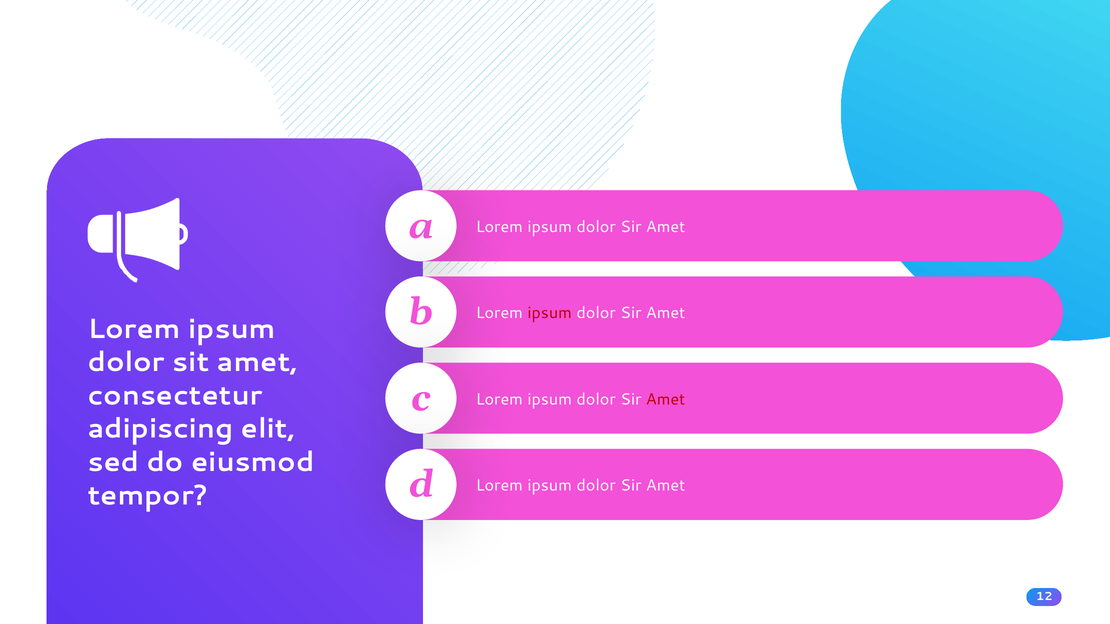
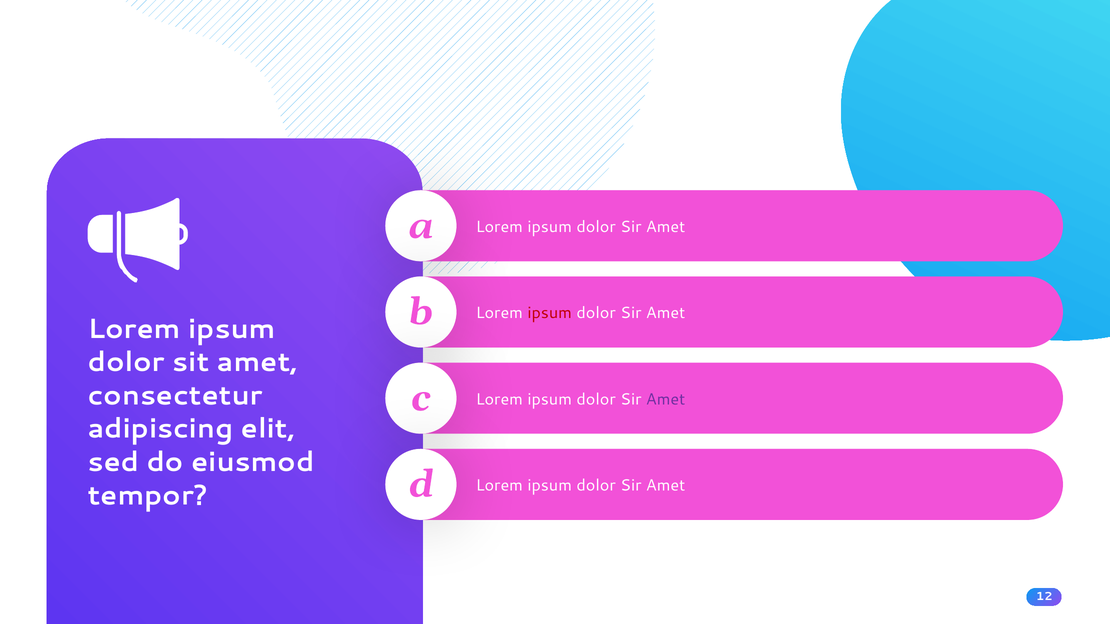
Amet at (666, 400) colour: red -> purple
